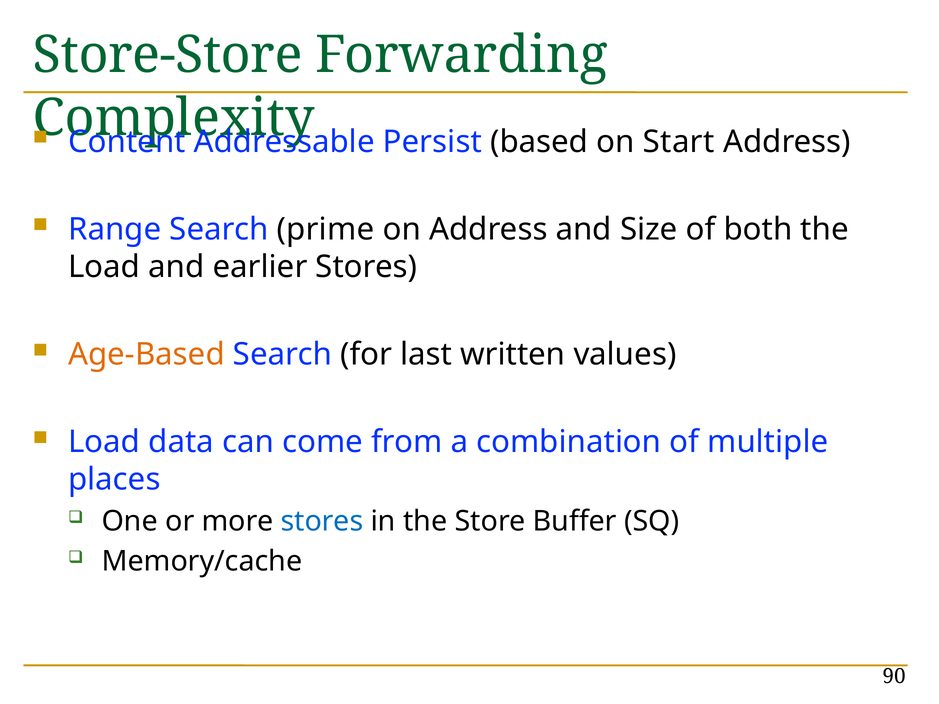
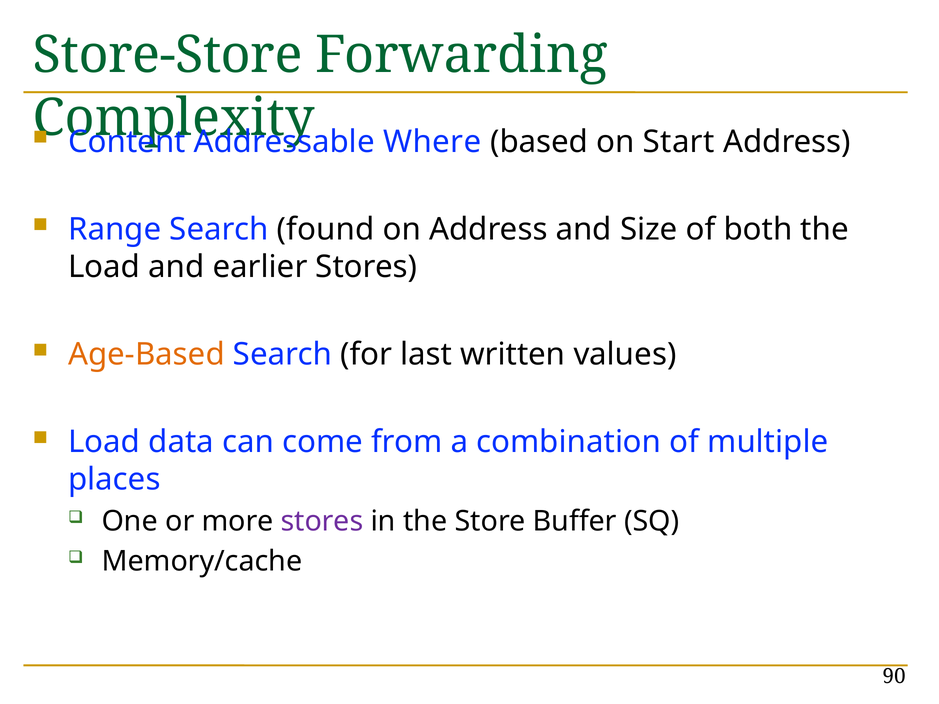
Persist: Persist -> Where
prime: prime -> found
stores at (322, 521) colour: blue -> purple
